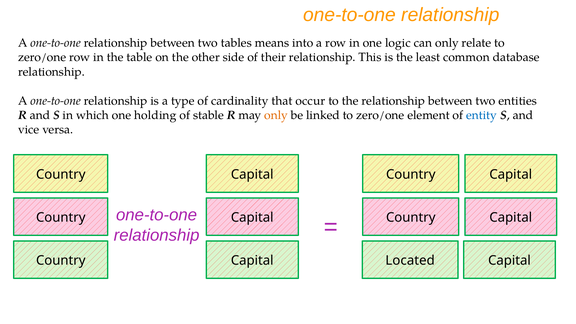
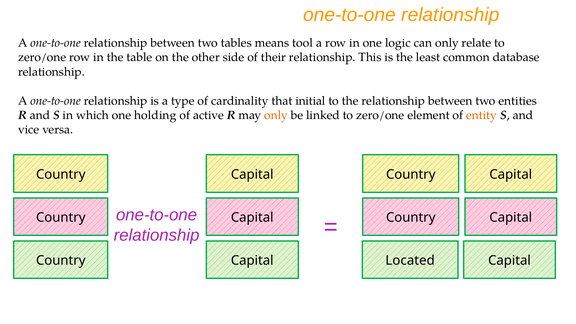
into: into -> tool
occur: occur -> initial
stable: stable -> active
entity colour: blue -> orange
